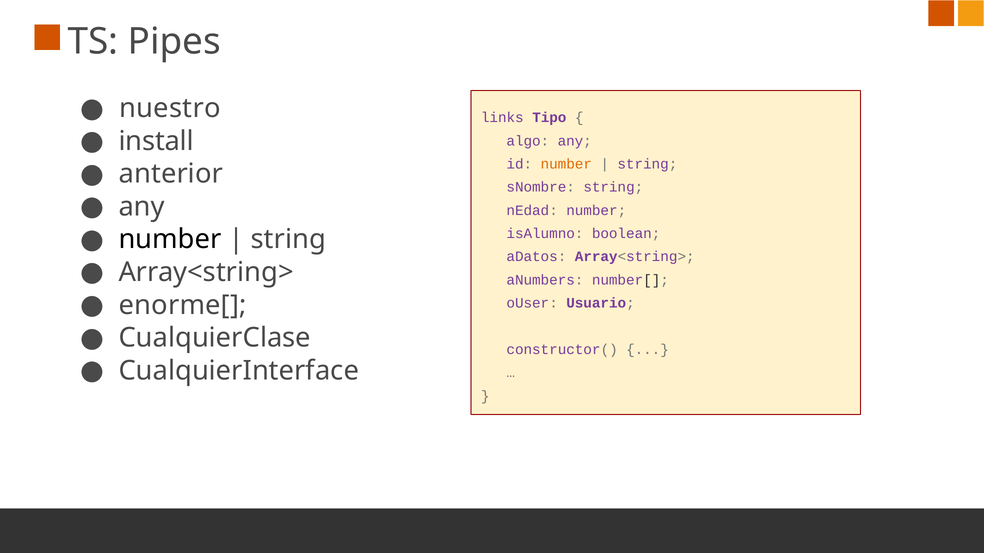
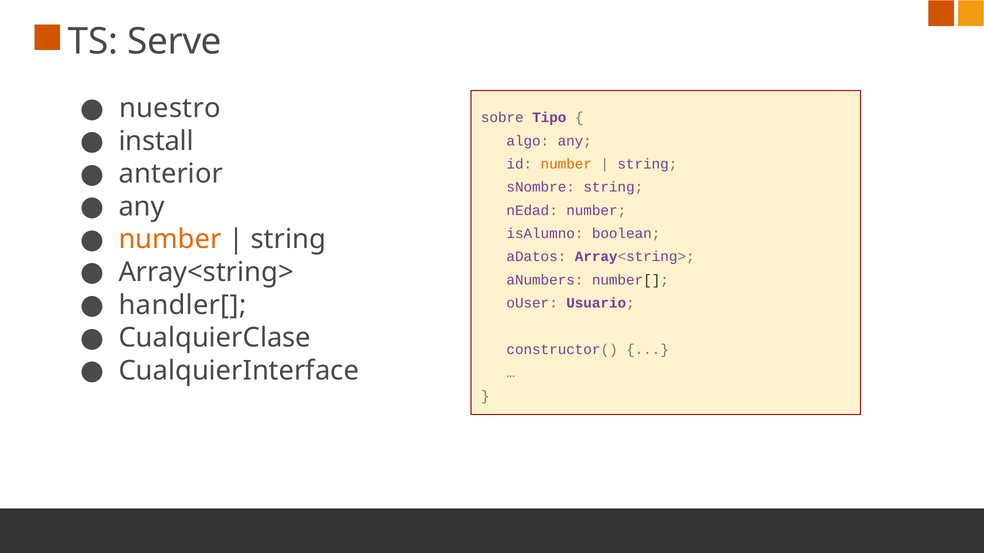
Pipes: Pipes -> Serve
links: links -> sobre
number at (170, 240) colour: black -> orange
enorme[: enorme[ -> handler[
